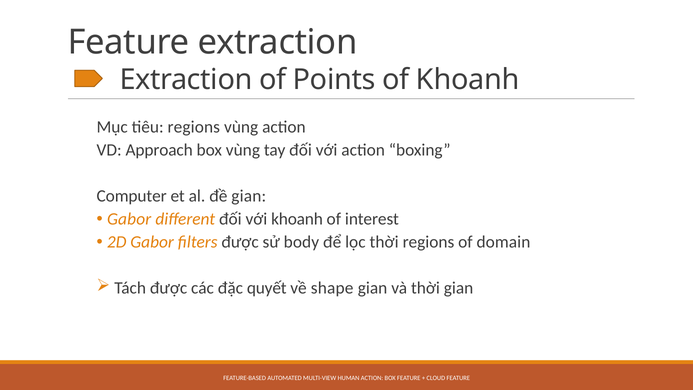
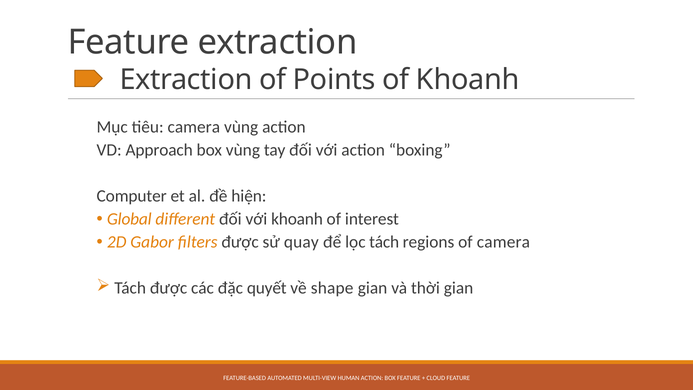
tiêu regions: regions -> camera
đề gian: gian -> hiện
Gabor at (129, 219): Gabor -> Global
body: body -> quay
lọc thời: thời -> tách
of domain: domain -> camera
